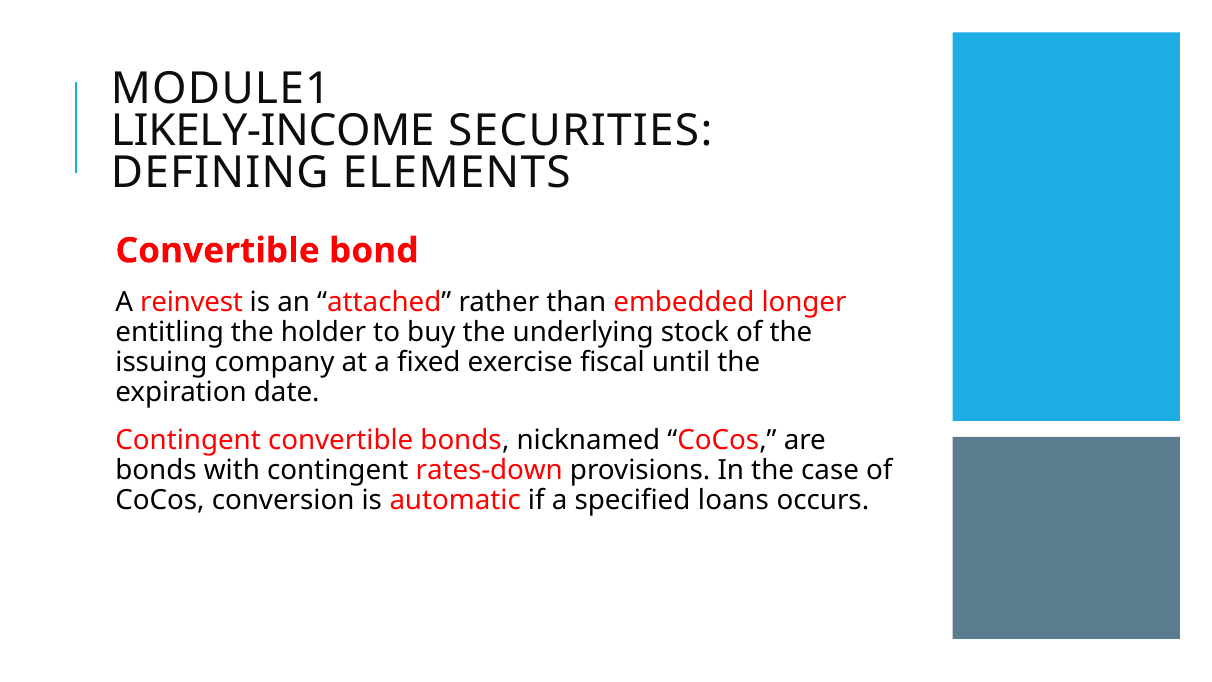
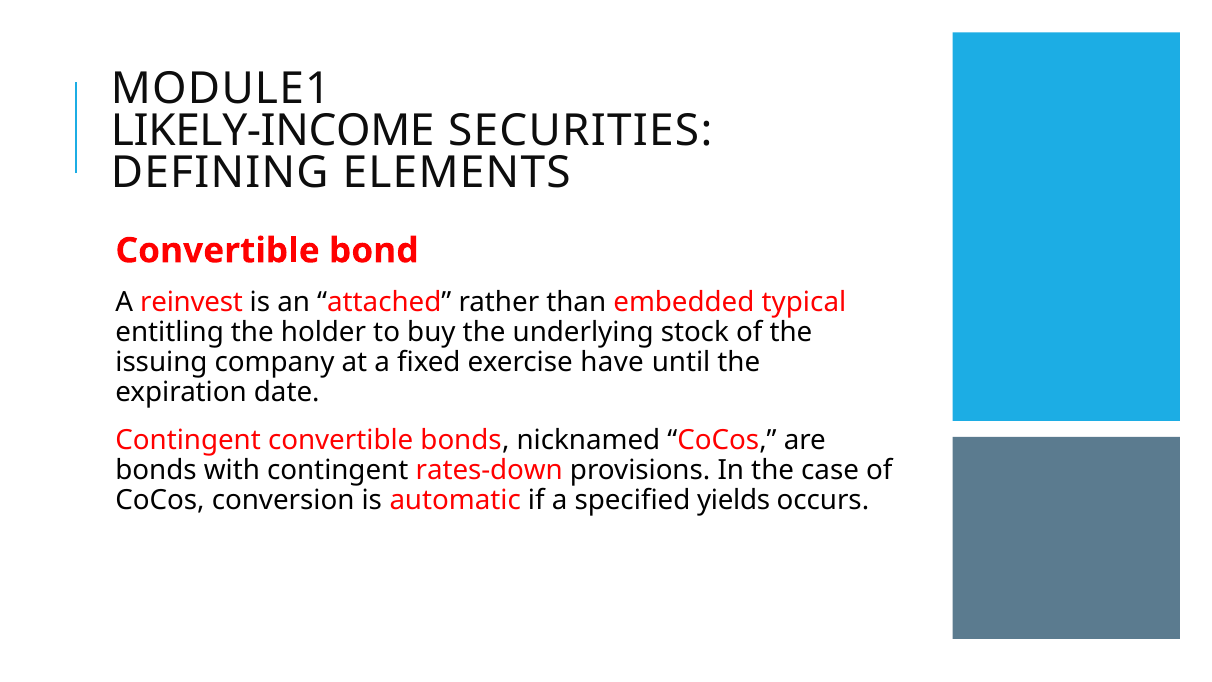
longer: longer -> typical
fiscal: fiscal -> have
loans: loans -> yields
